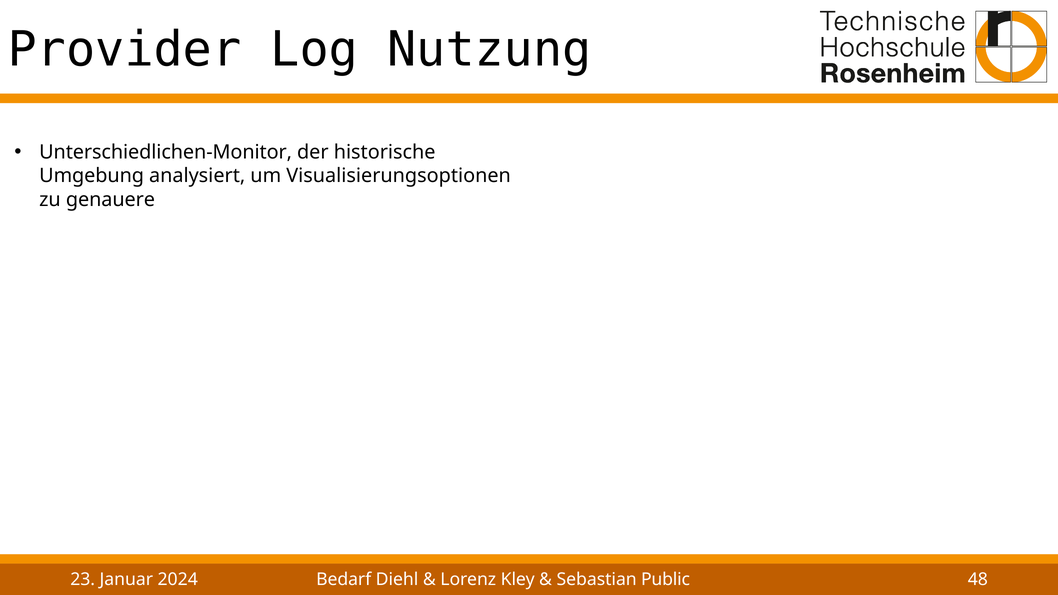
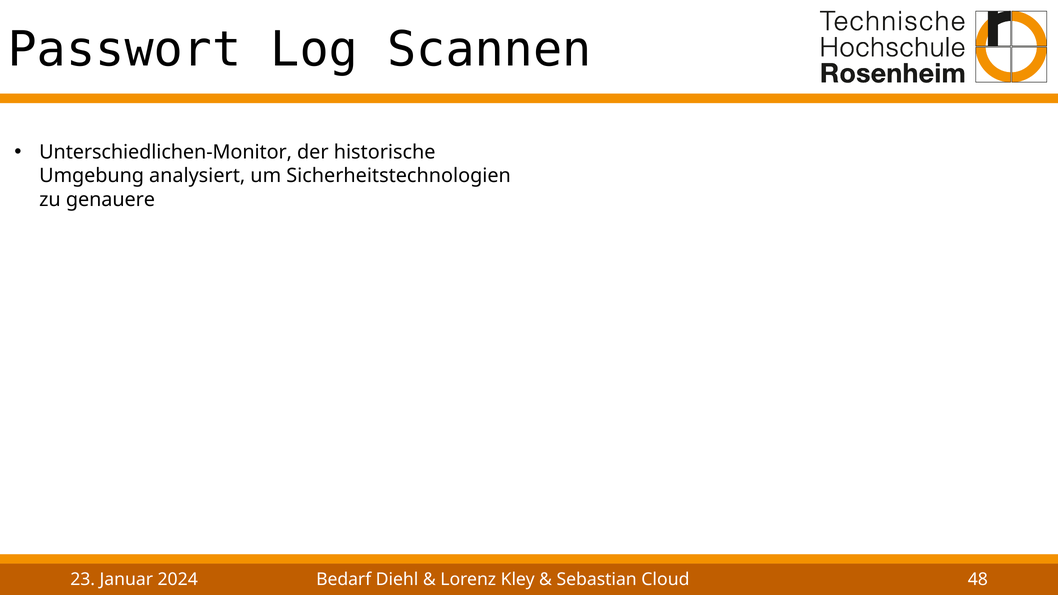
Provider: Provider -> Passwort
Nutzung: Nutzung -> Scannen
Visualisierungsoptionen: Visualisierungsoptionen -> Sicherheitstechnologien
Public: Public -> Cloud
